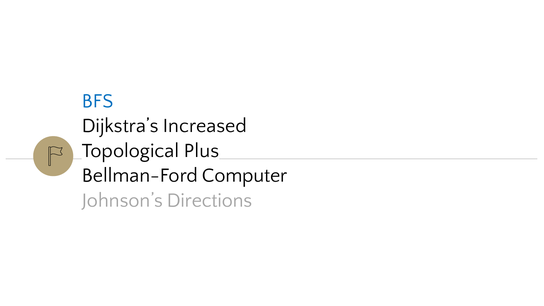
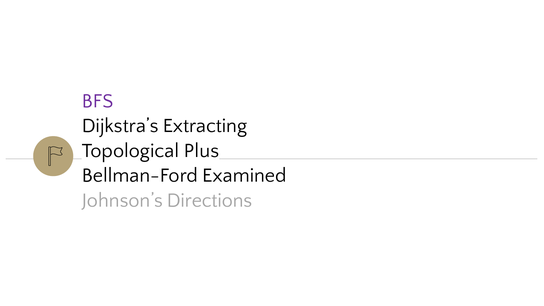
BFS colour: blue -> purple
Increased: Increased -> Extracting
Computer: Computer -> Examined
